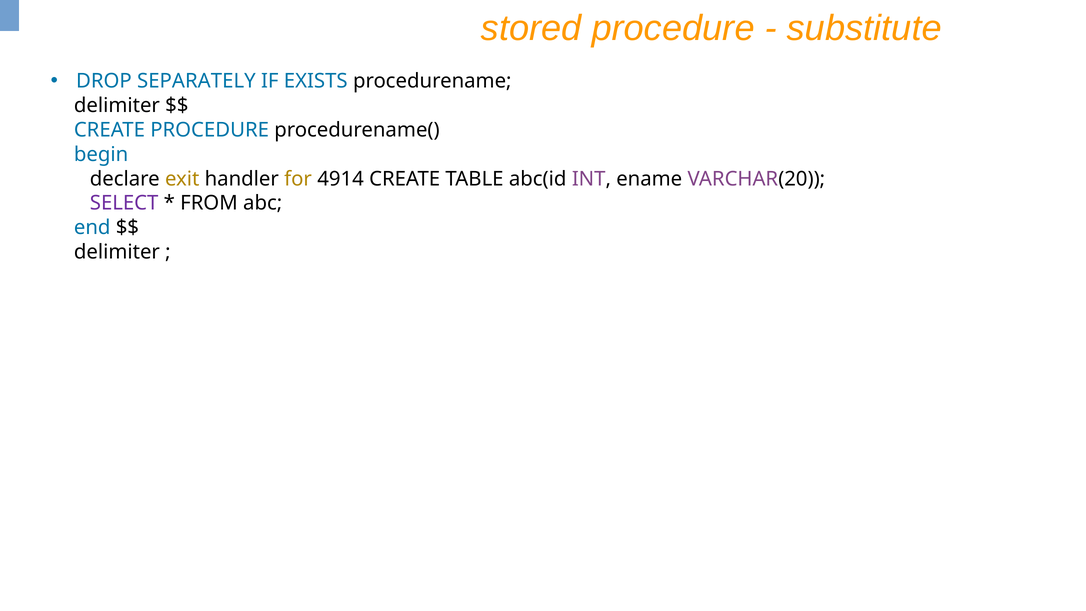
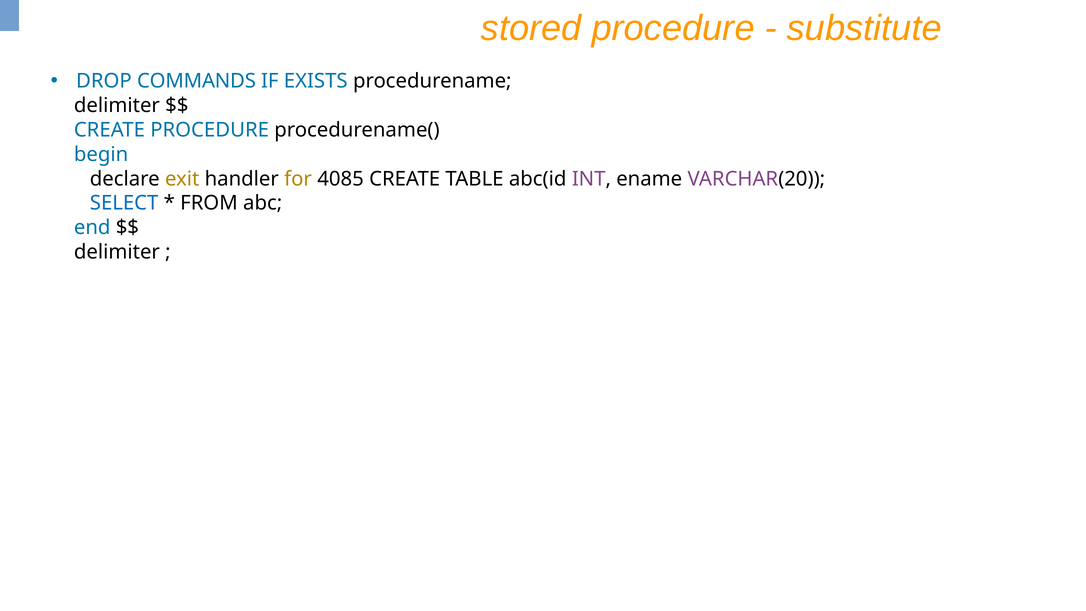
SEPARATELY: SEPARATELY -> COMMANDS
4914: 4914 -> 4085
SELECT colour: purple -> blue
